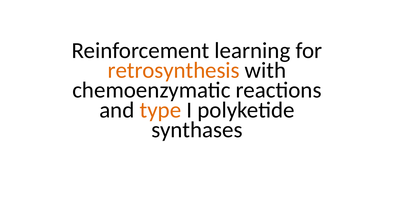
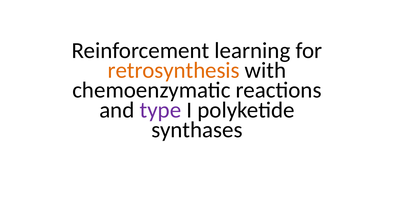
type colour: orange -> purple
